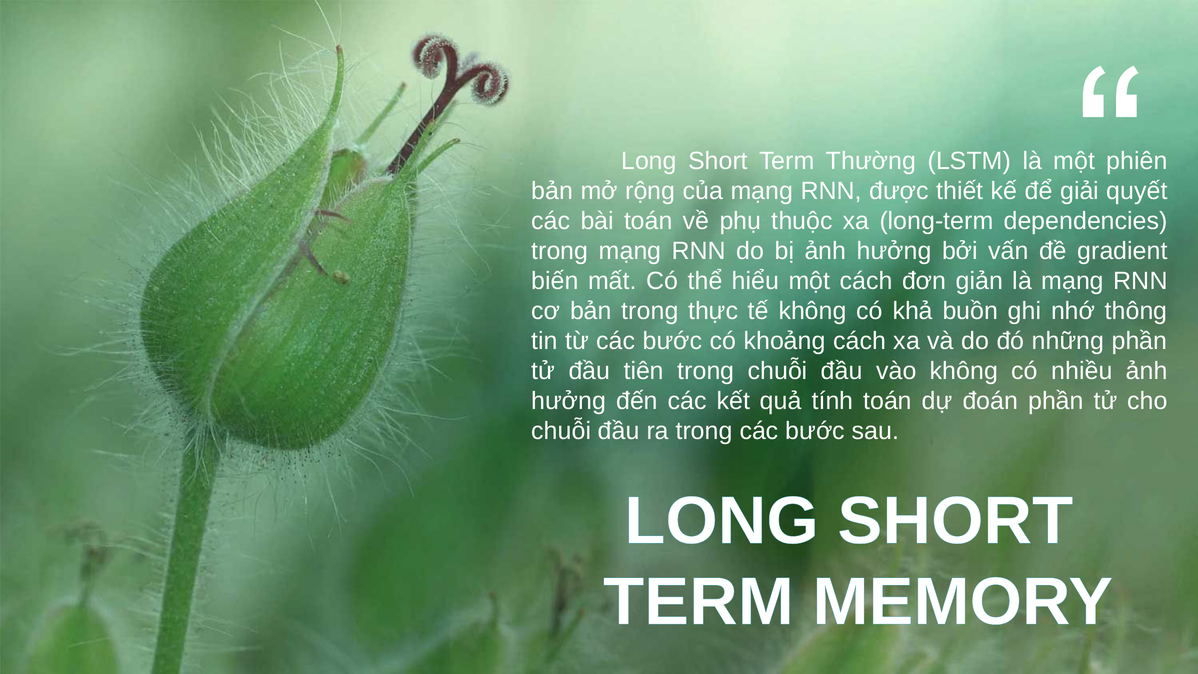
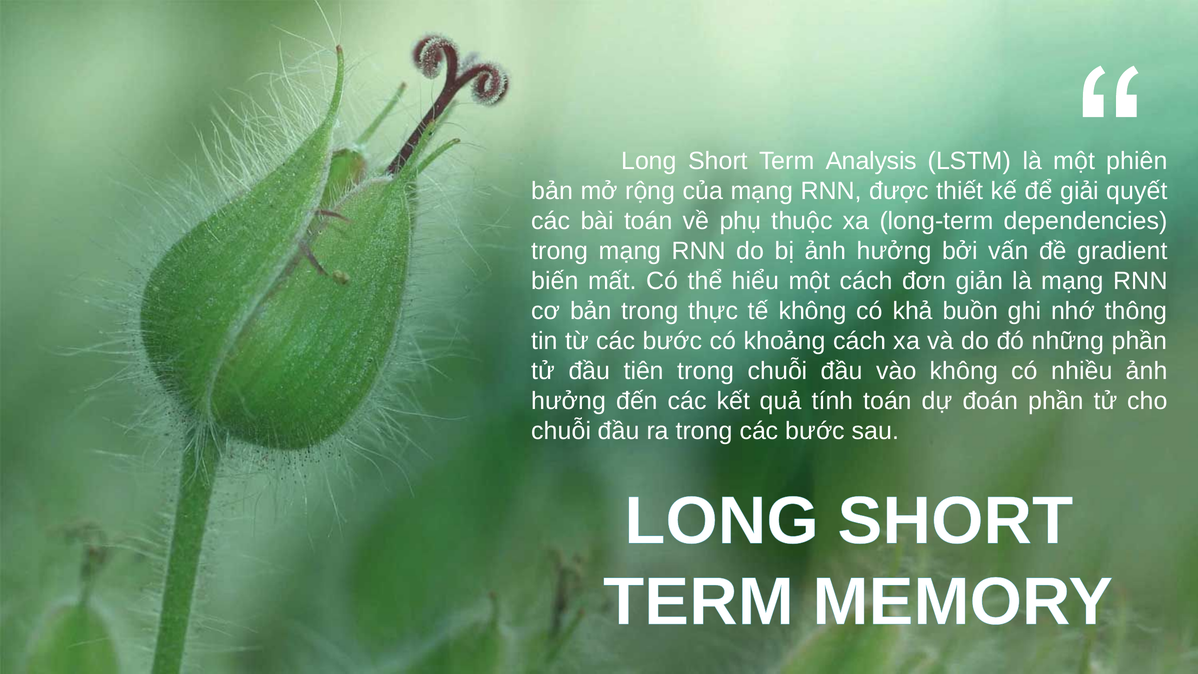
Thường: Thường -> Analysis
